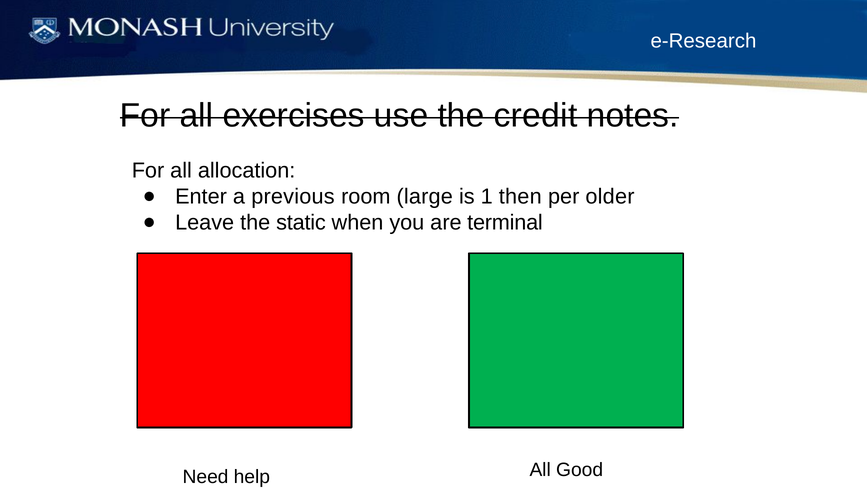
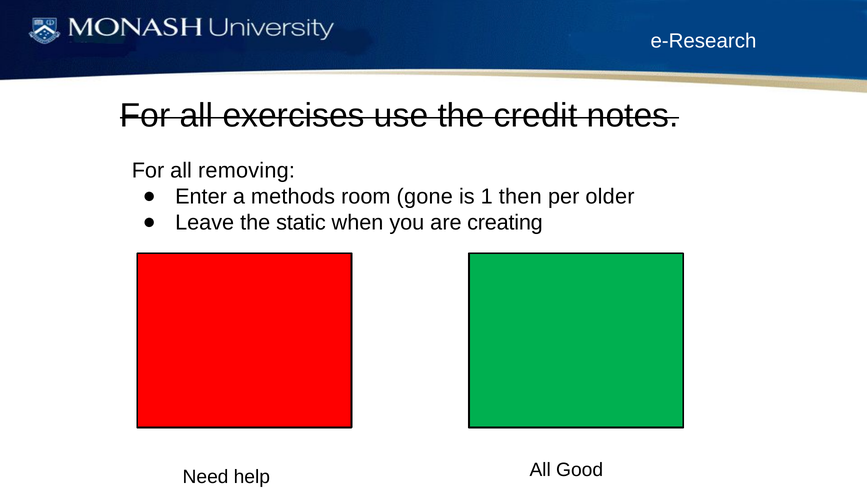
allocation: allocation -> removing
previous: previous -> methods
large: large -> gone
terminal: terminal -> creating
